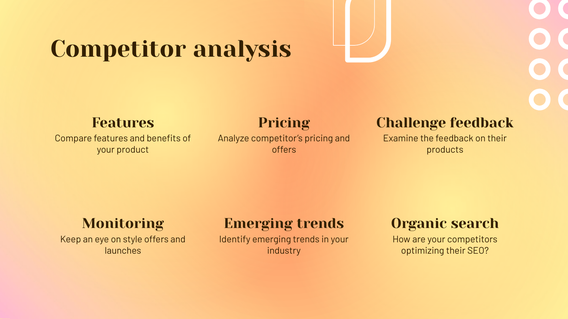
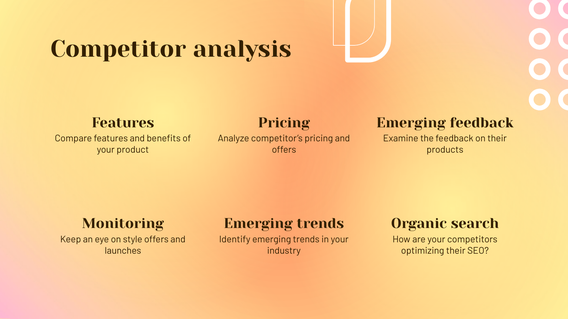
Pricing Challenge: Challenge -> Emerging
